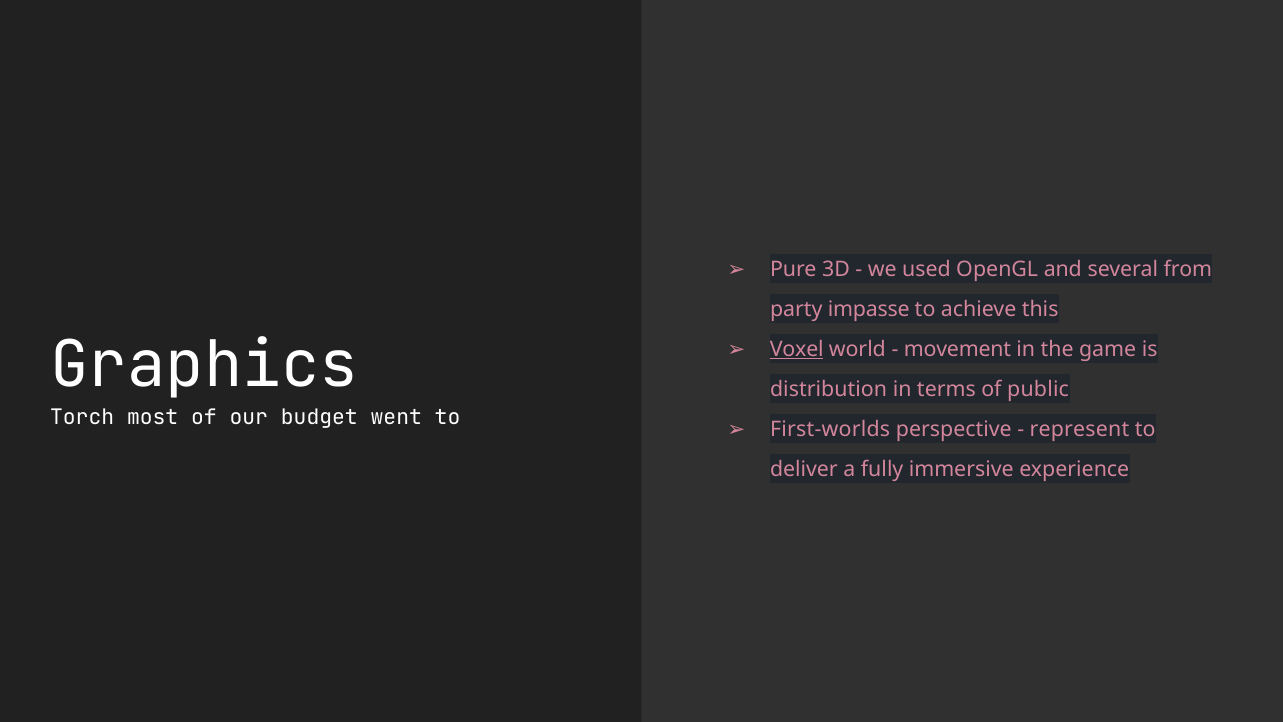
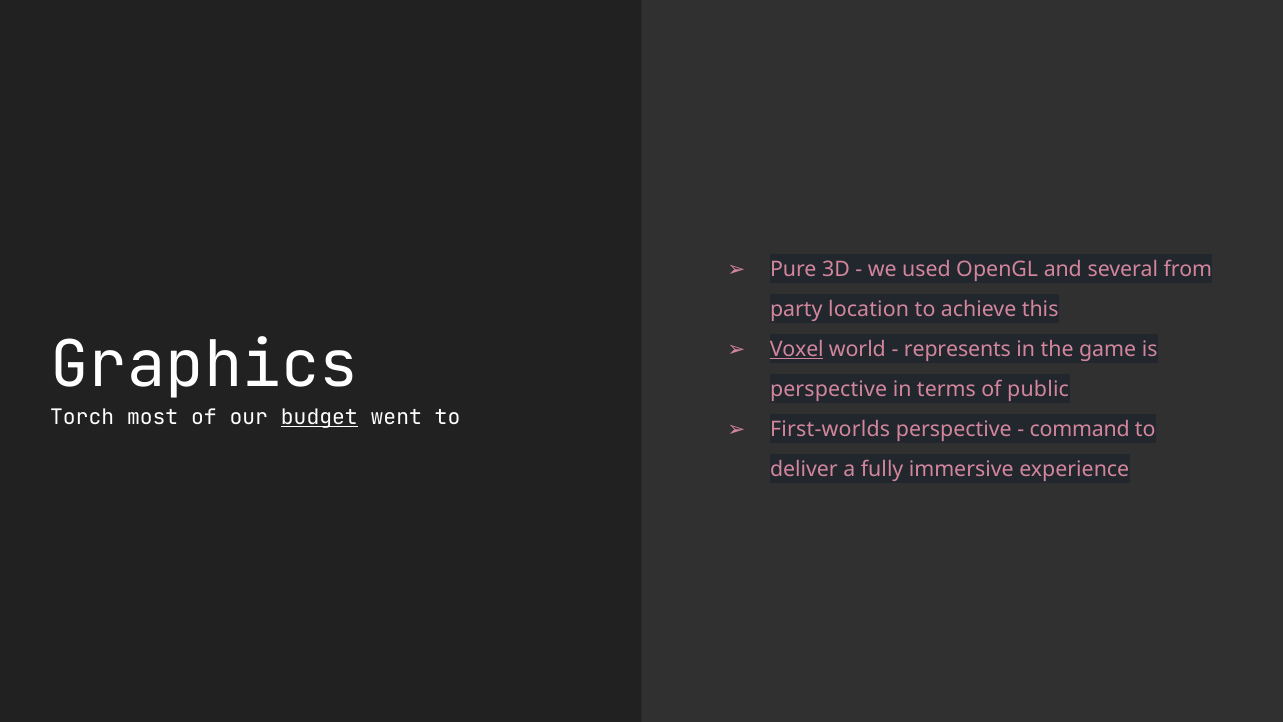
impasse: impasse -> location
movement: movement -> represents
distribution at (829, 389): distribution -> perspective
budget underline: none -> present
represent: represent -> command
